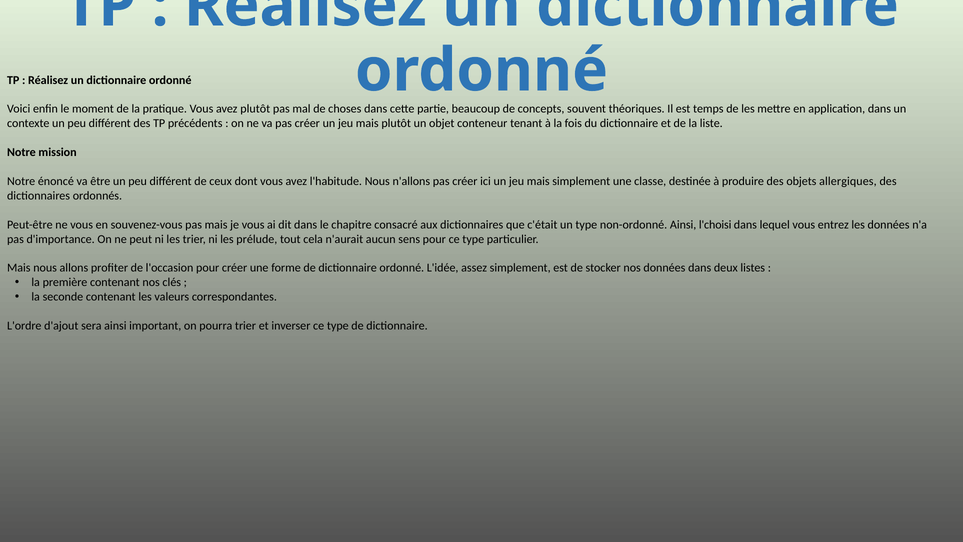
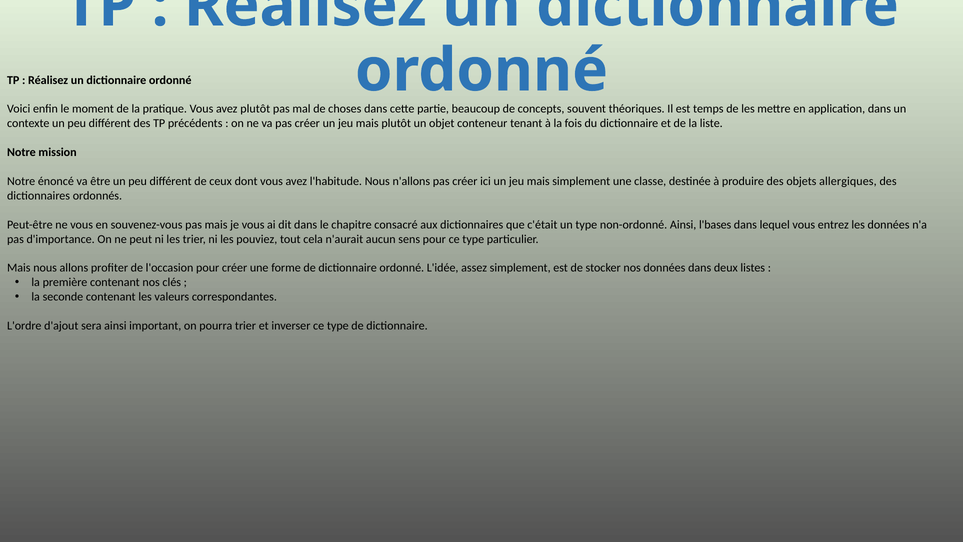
l'choisi: l'choisi -> l'bases
prélude: prélude -> pouviez
